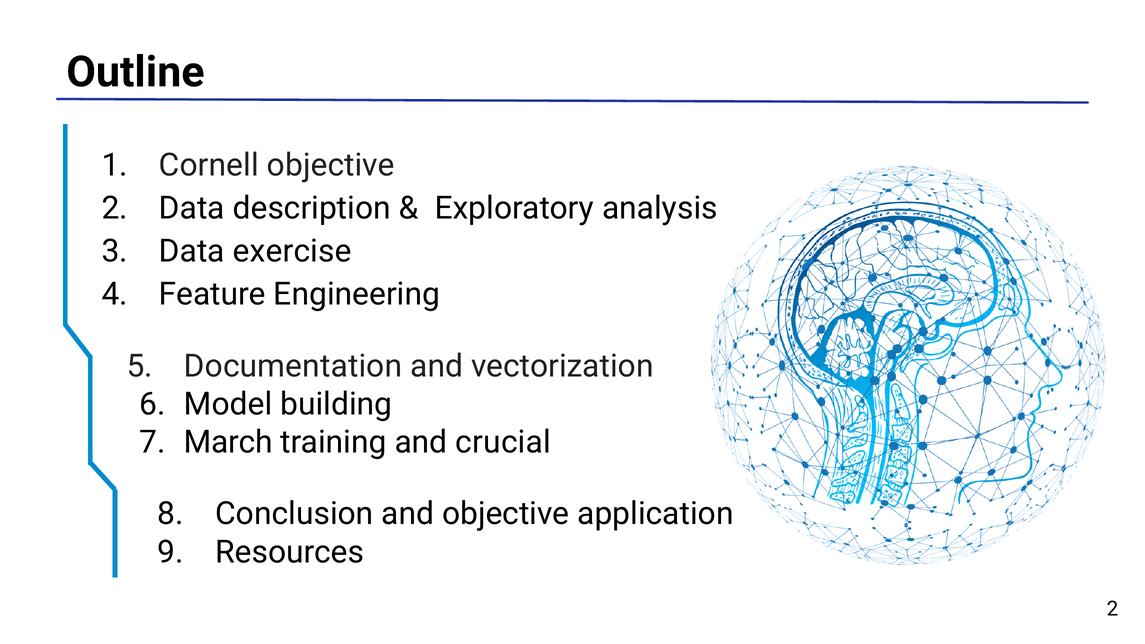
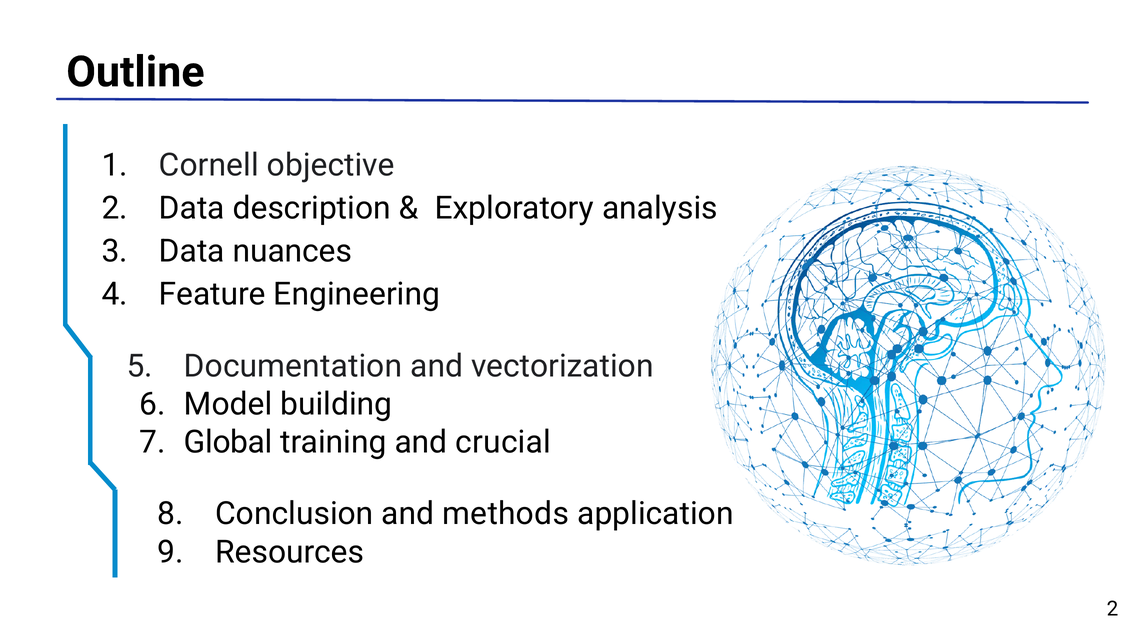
exercise: exercise -> nuances
March: March -> Global
and objective: objective -> methods
